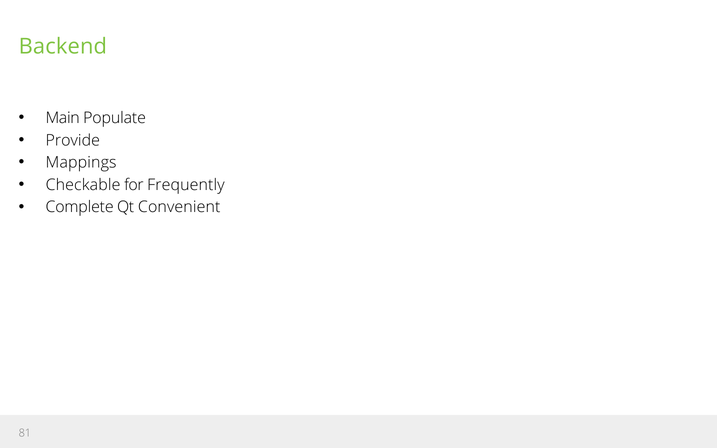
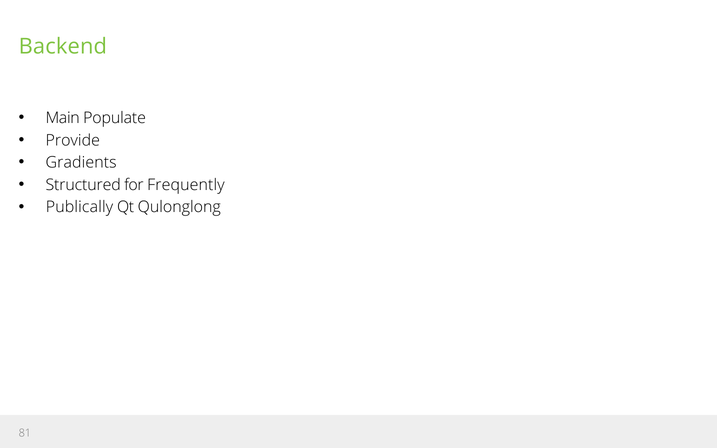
Mappings: Mappings -> Gradients
Checkable: Checkable -> Structured
Complete: Complete -> Publically
Convenient: Convenient -> Qulonglong
